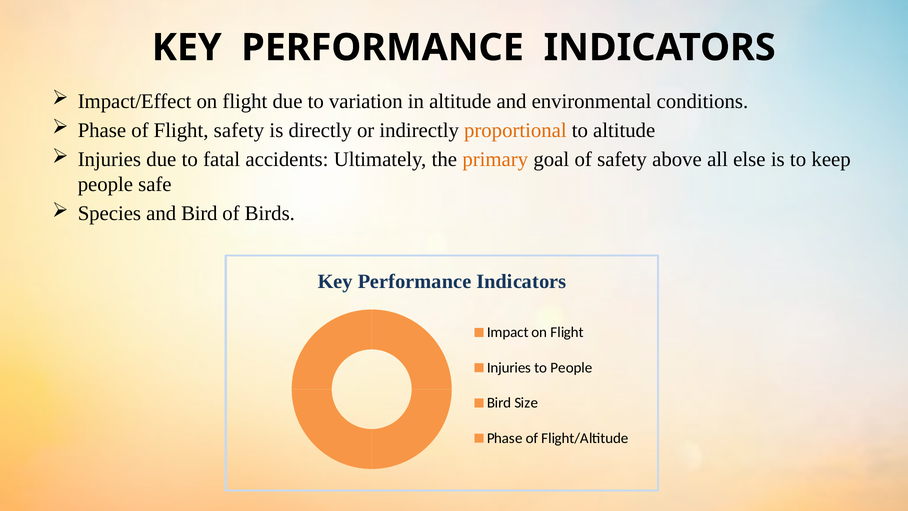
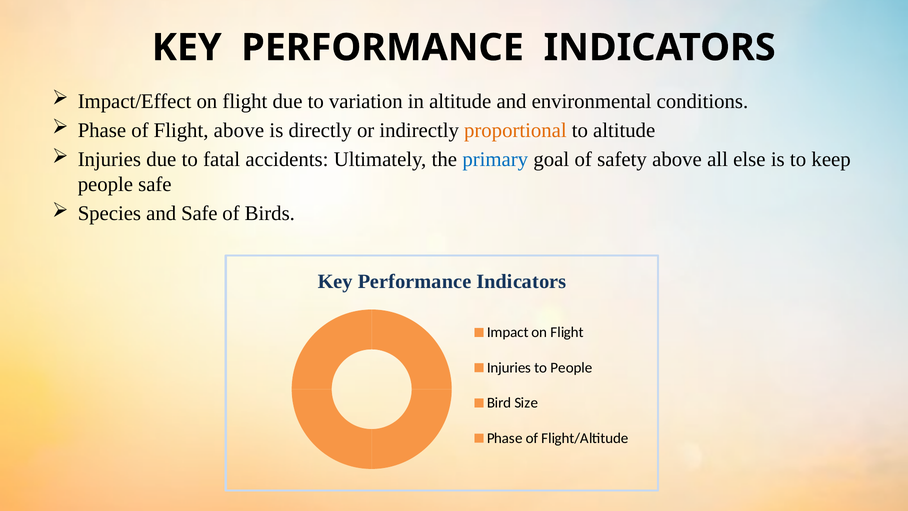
Flight safety: safety -> above
primary colour: orange -> blue
and Bird: Bird -> Safe
